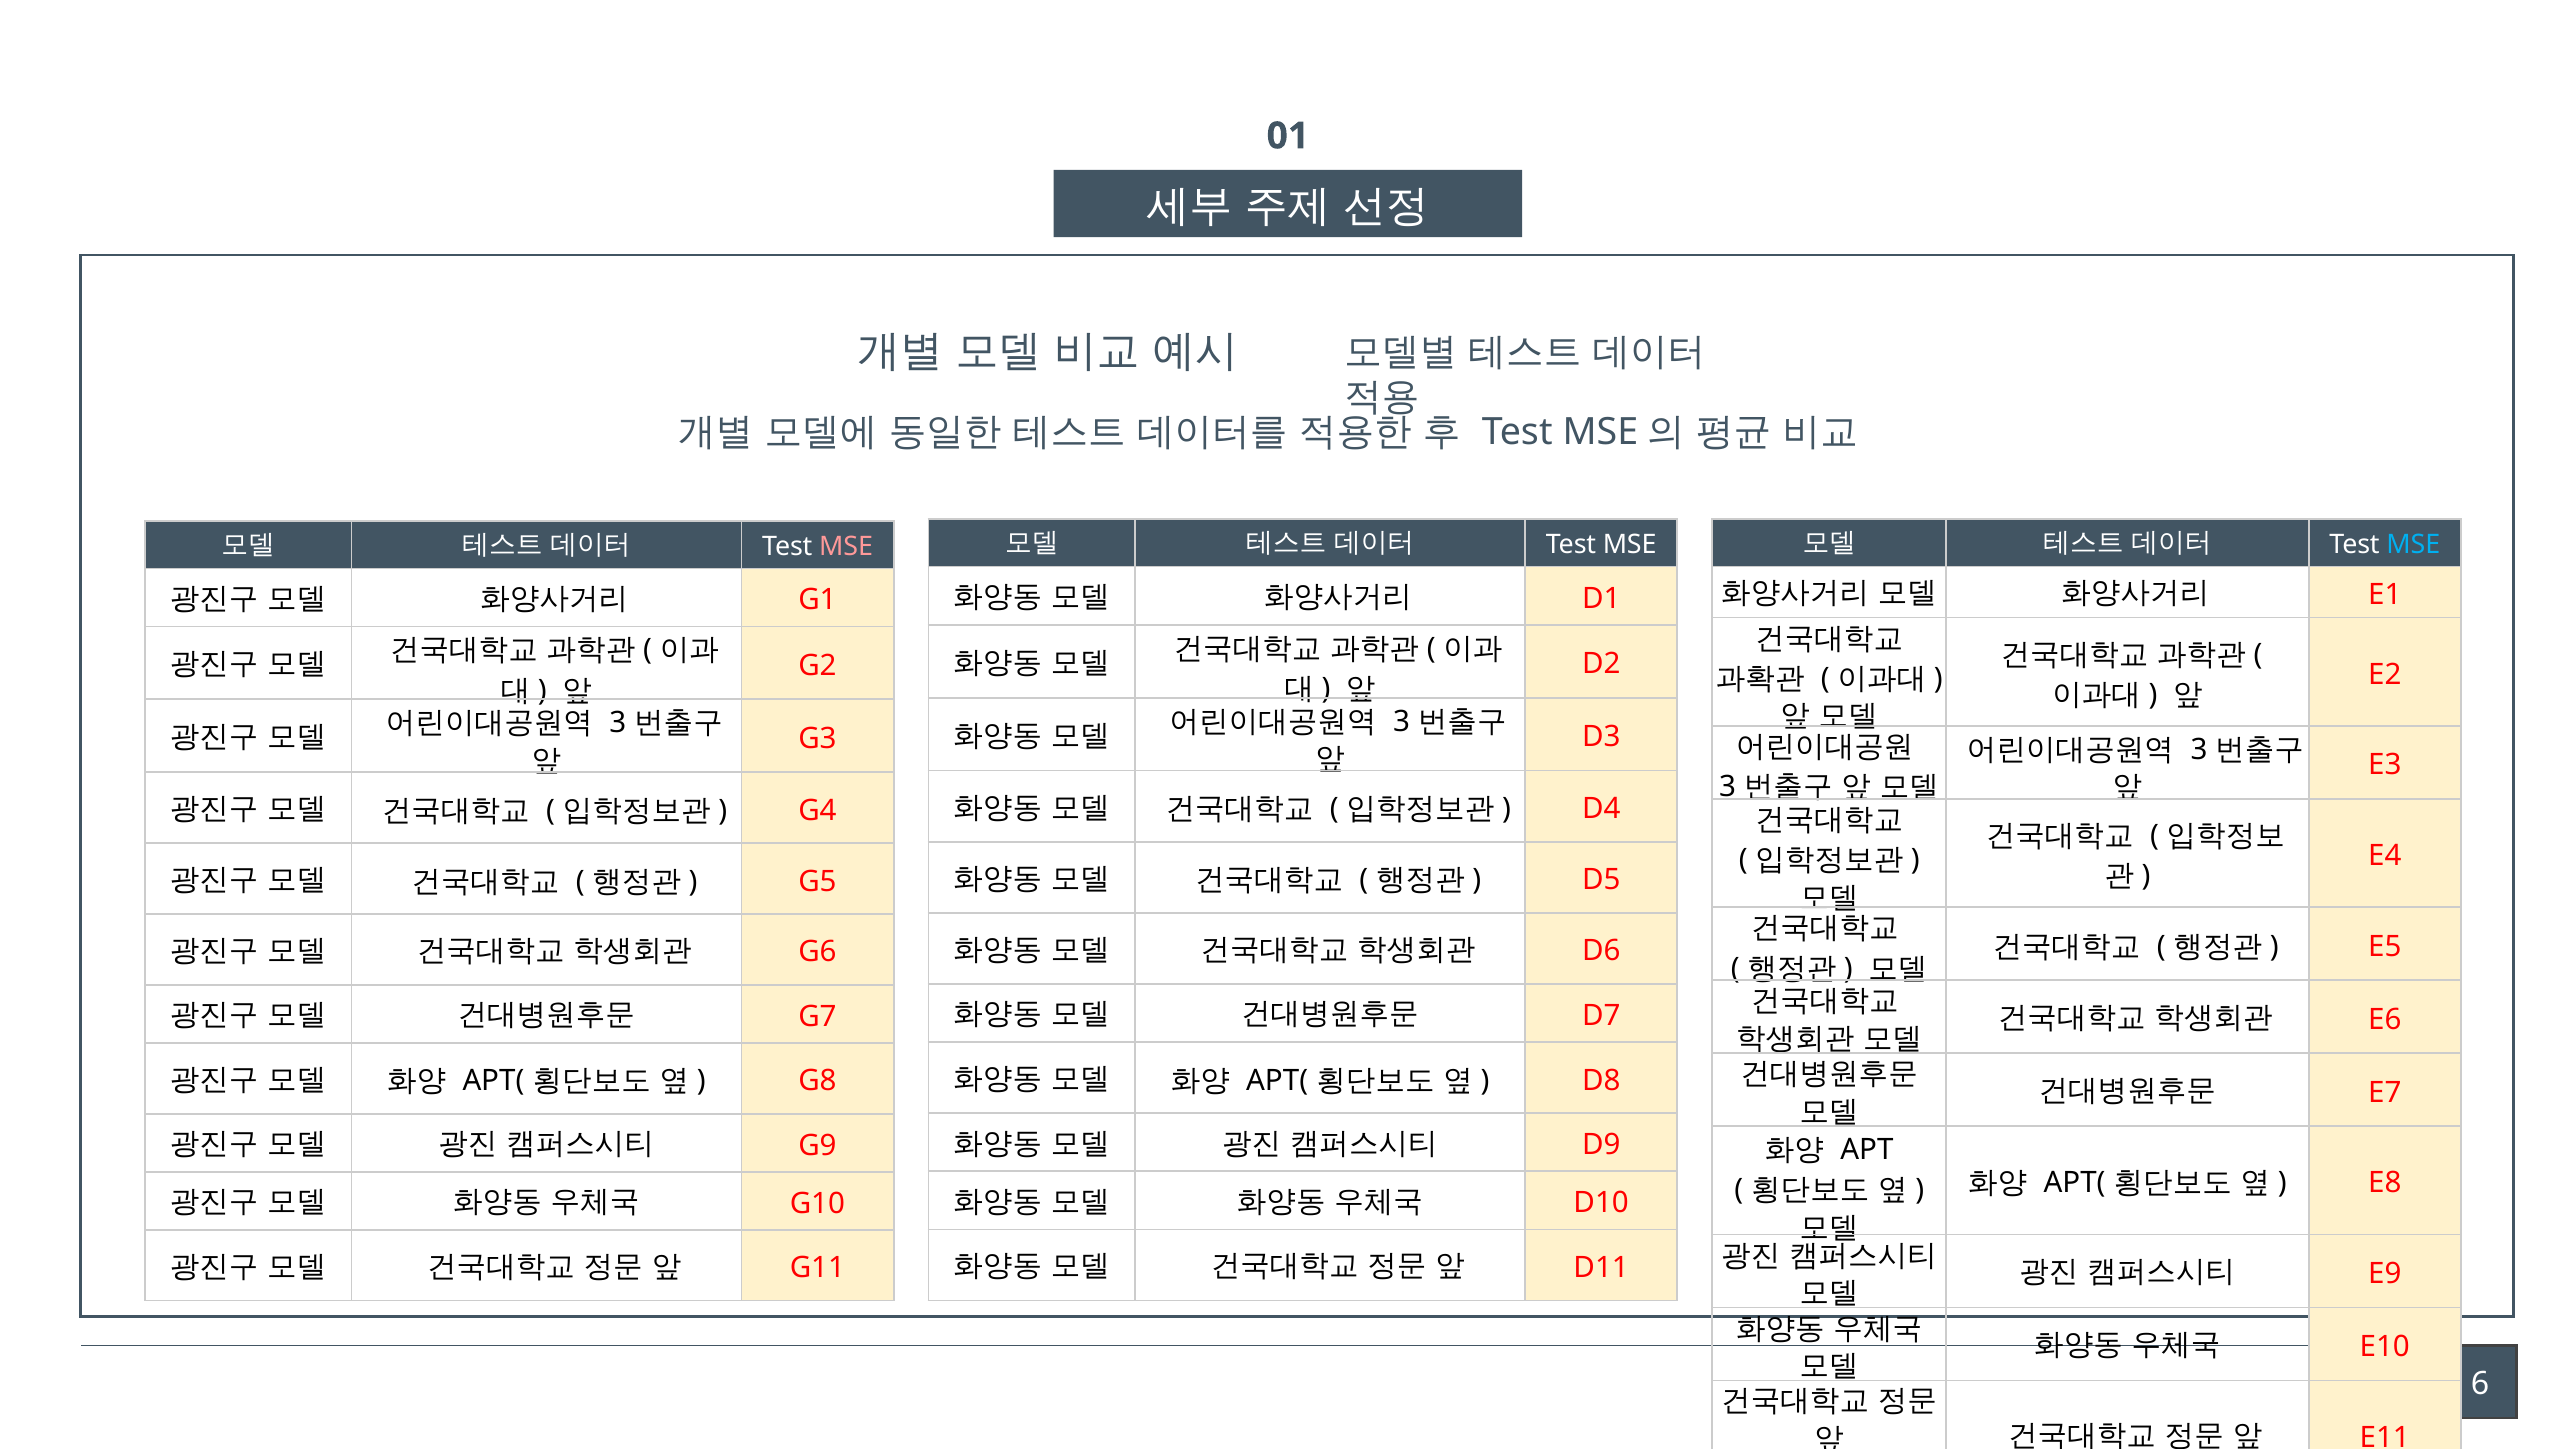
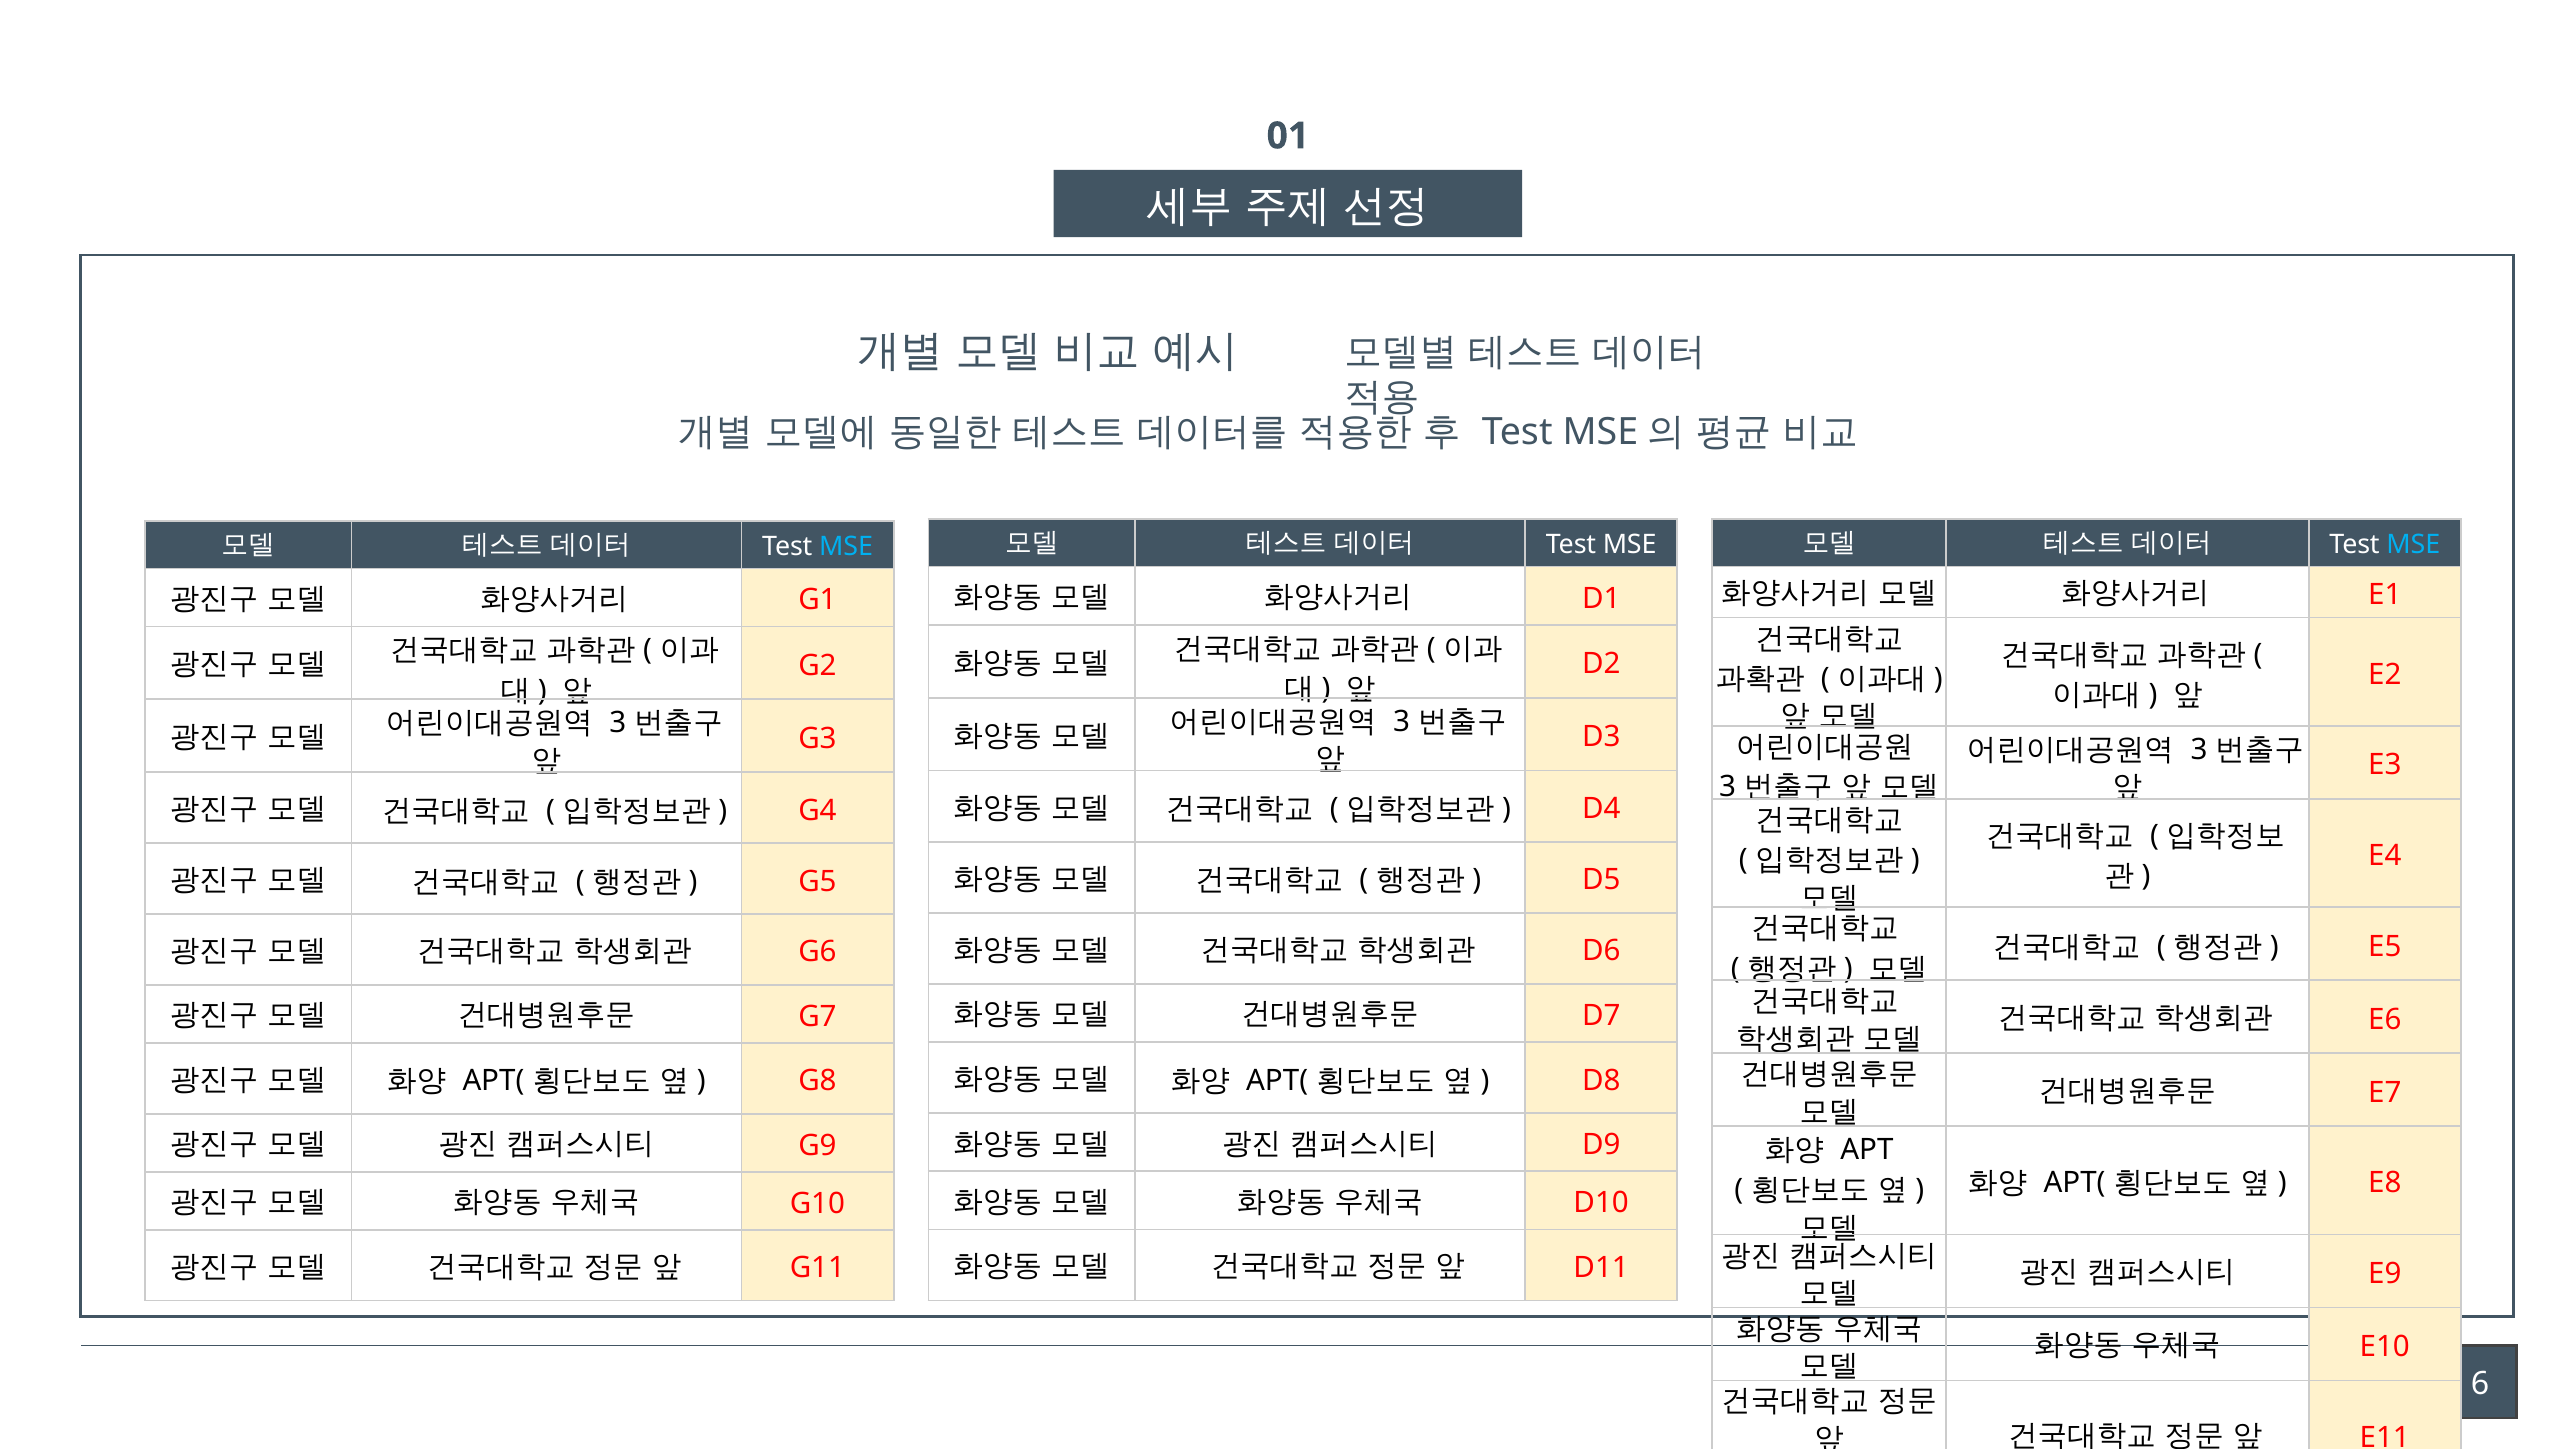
MSE at (846, 546) colour: pink -> light blue
